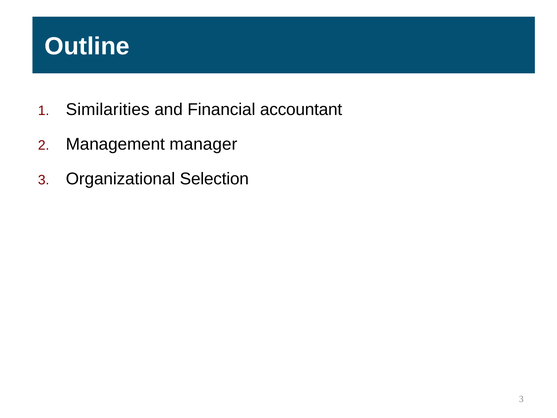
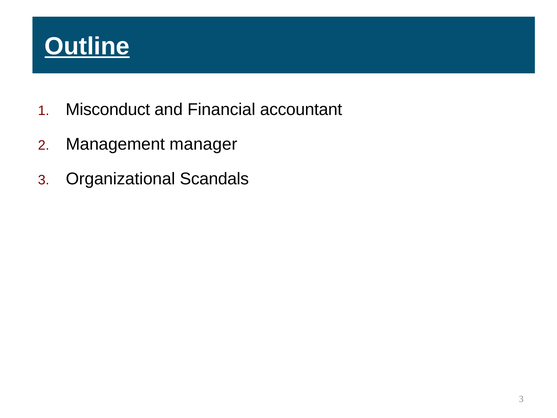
Outline underline: none -> present
Similarities: Similarities -> Misconduct
Selection: Selection -> Scandals
